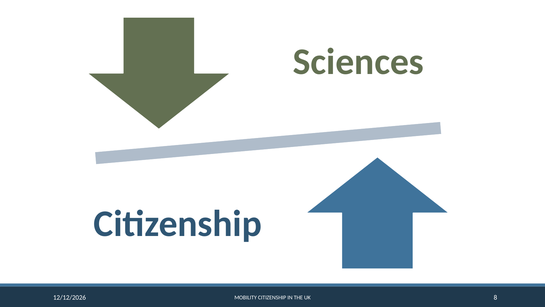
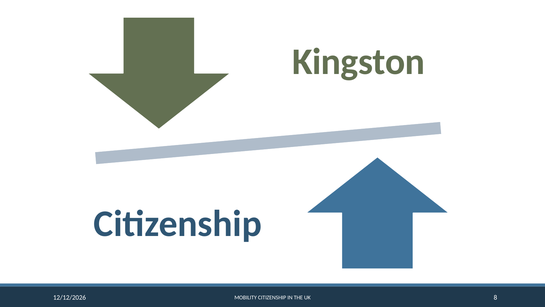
Sciences: Sciences -> Kingston
